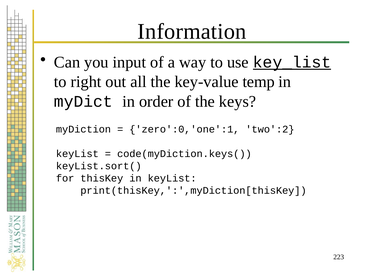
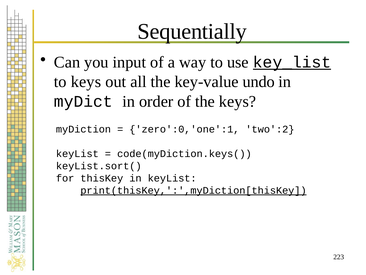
Information: Information -> Sequentially
to right: right -> keys
temp: temp -> undo
print(thisKey,':',myDiction[thisKey underline: none -> present
